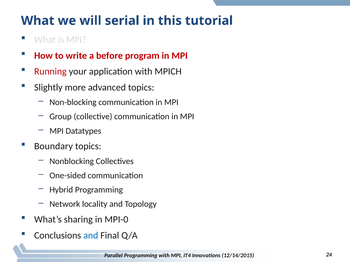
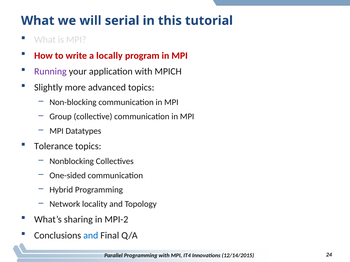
before: before -> locally
Running colour: red -> purple
Boundary: Boundary -> Tolerance
MPI-0: MPI-0 -> MPI-2
